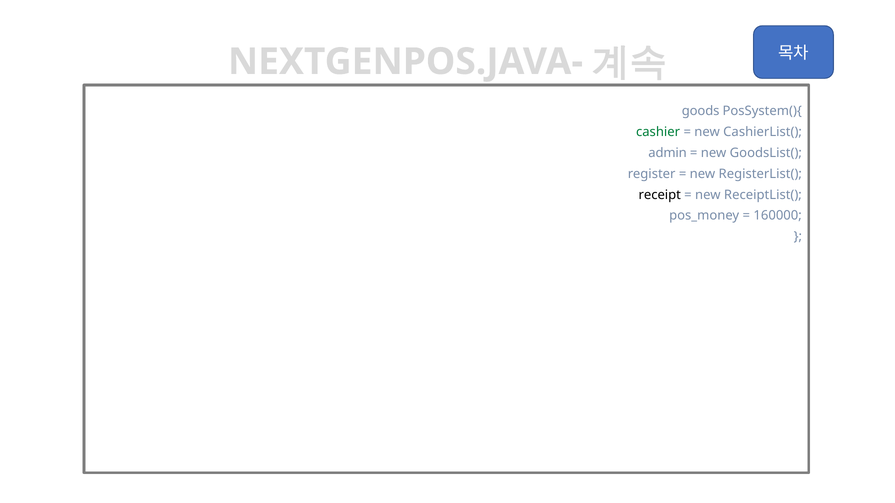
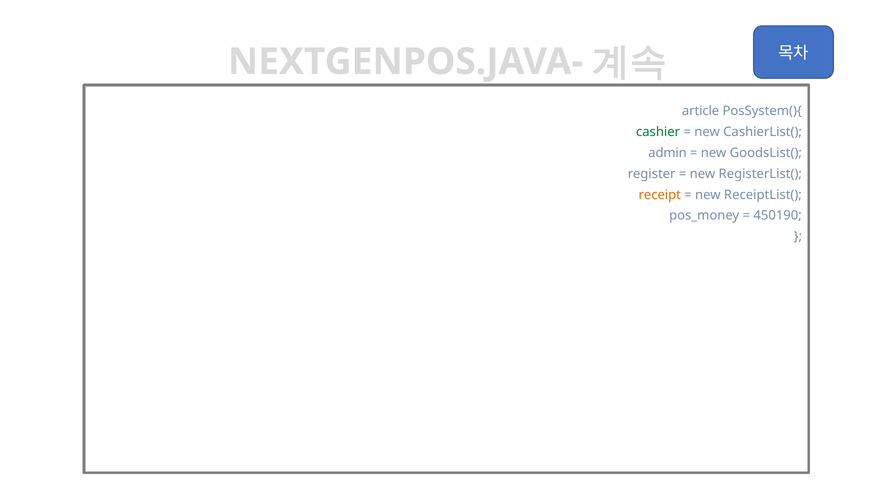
goods: goods -> article
receipt colour: black -> orange
160000: 160000 -> 450190
